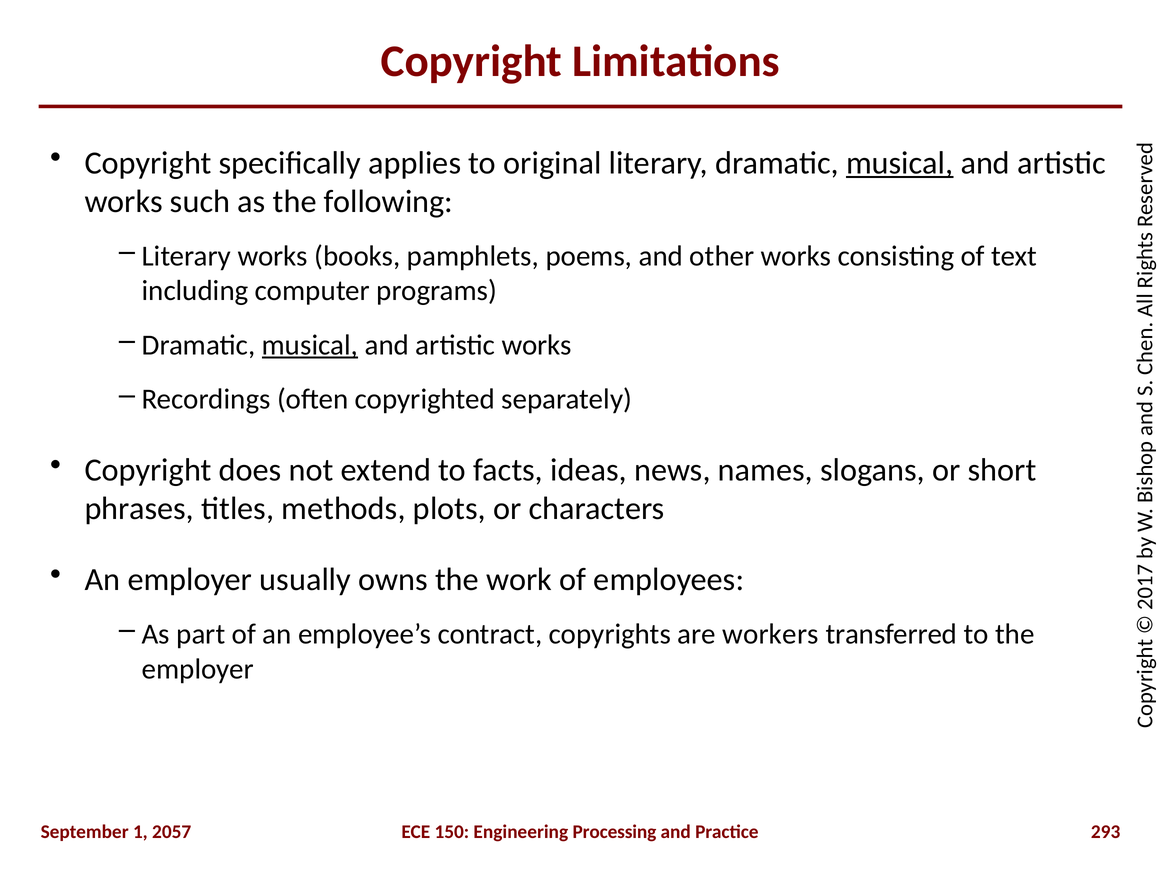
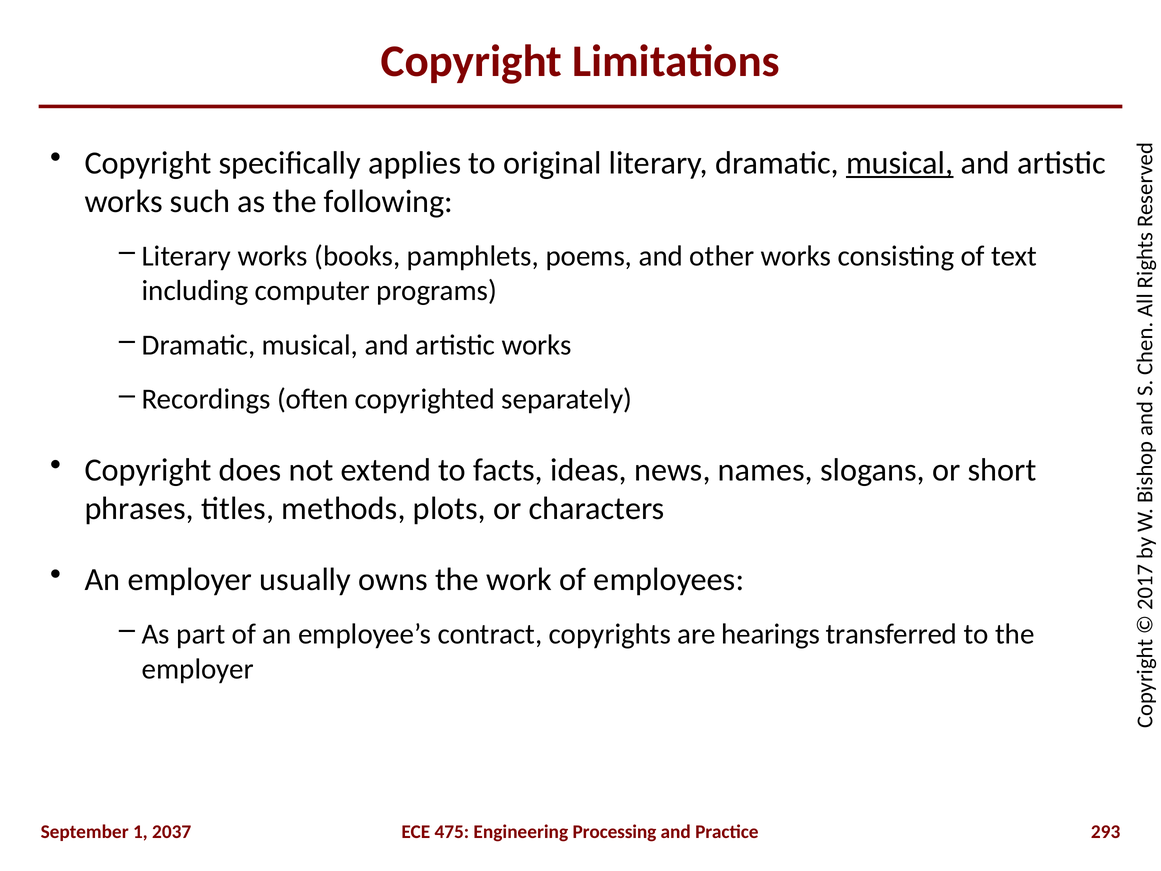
musical at (310, 345) underline: present -> none
workers: workers -> hearings
2057: 2057 -> 2037
150: 150 -> 475
